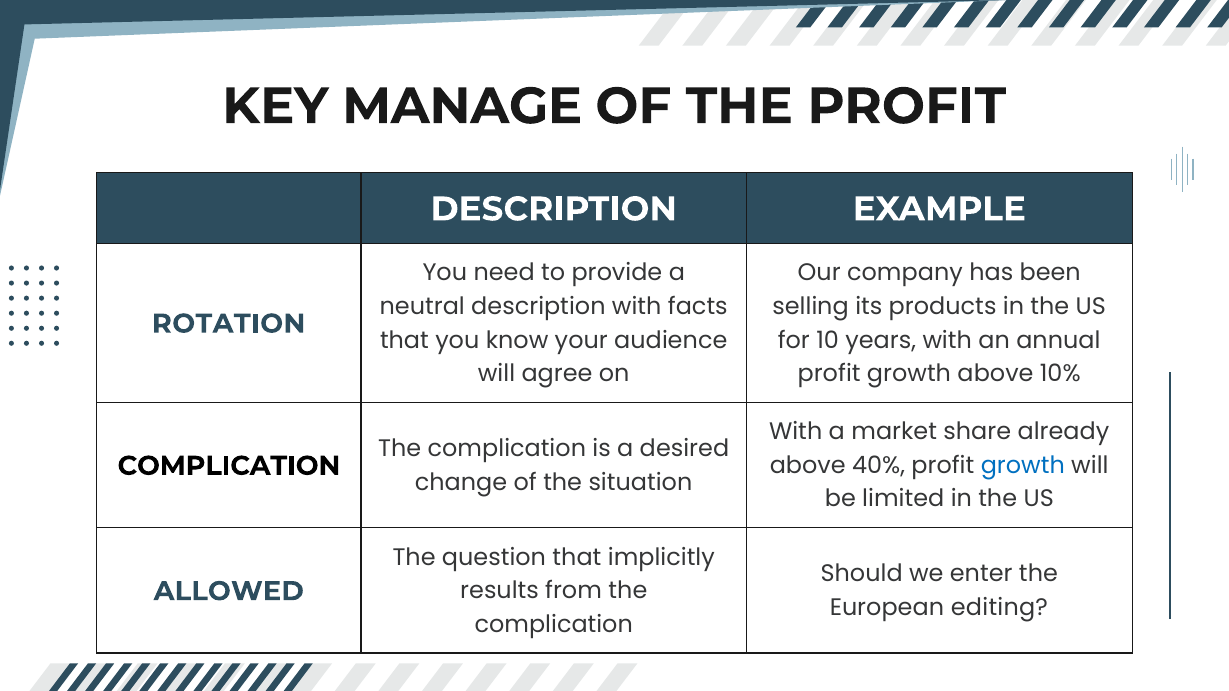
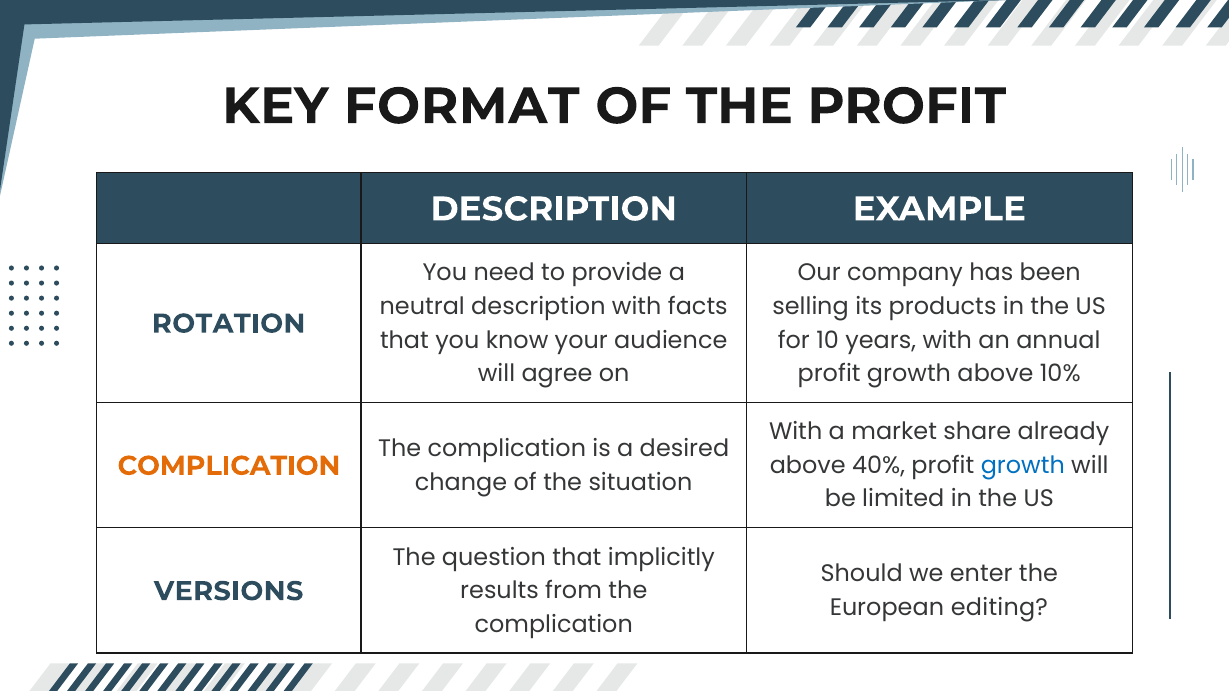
MANAGE: MANAGE -> FORMAT
COMPLICATION at (229, 466) colour: black -> orange
ALLOWED: ALLOWED -> VERSIONS
